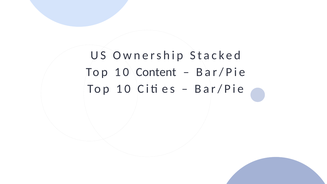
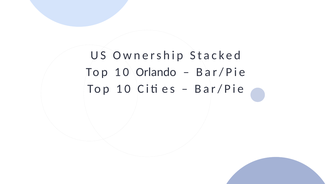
Content: Content -> Orlando
